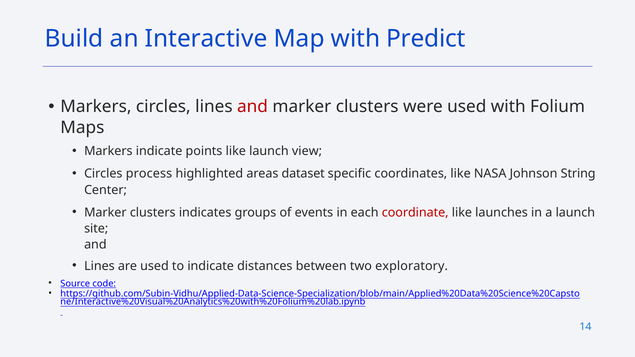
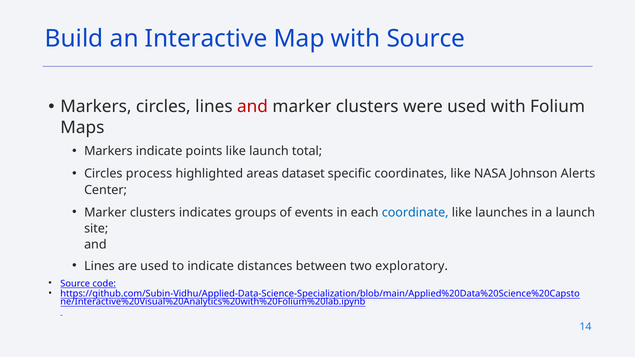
with Predict: Predict -> Source
view: view -> total
String: String -> Alerts
coordinate colour: red -> blue
